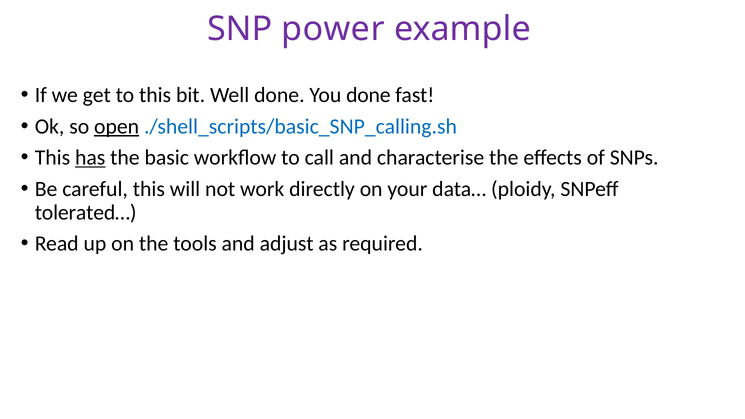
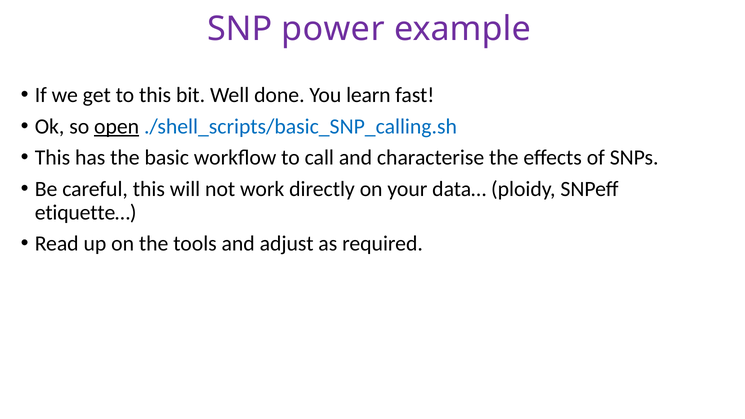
You done: done -> learn
has underline: present -> none
tolerated…: tolerated… -> etiquette…
